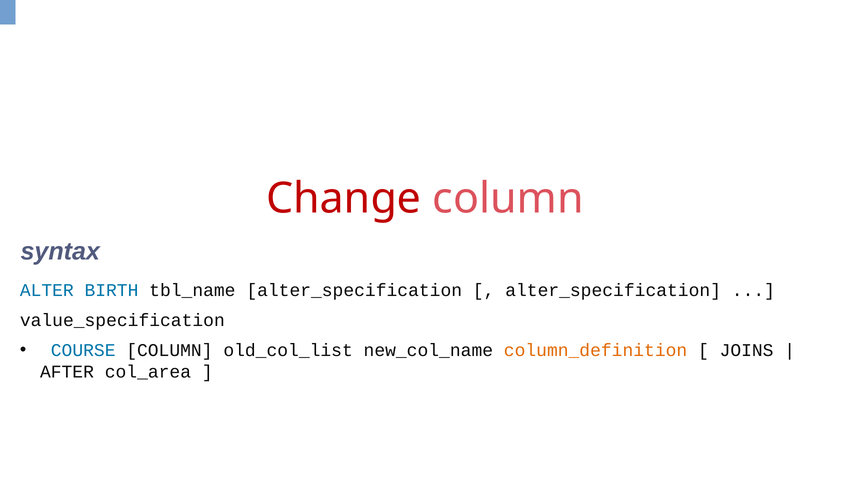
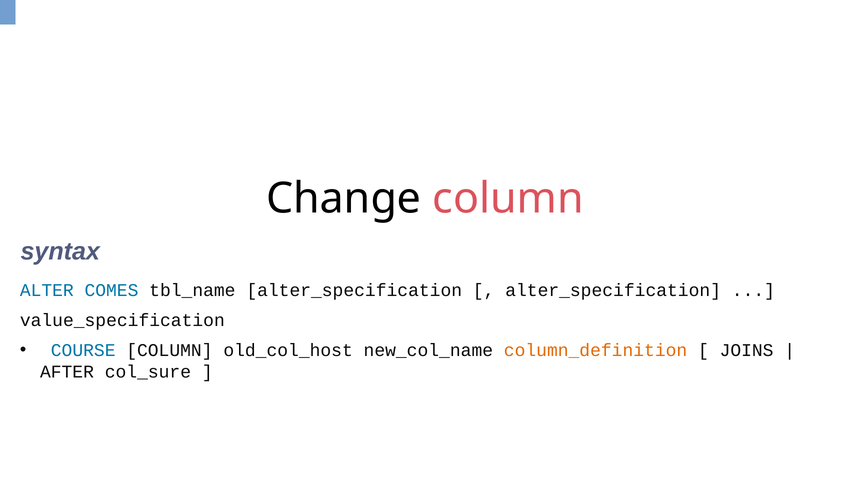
Change colour: red -> black
BIRTH: BIRTH -> COMES
old_col_list: old_col_list -> old_col_host
col_area: col_area -> col_sure
